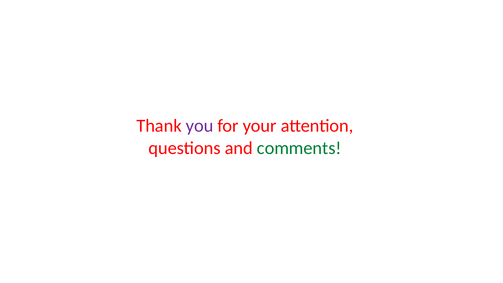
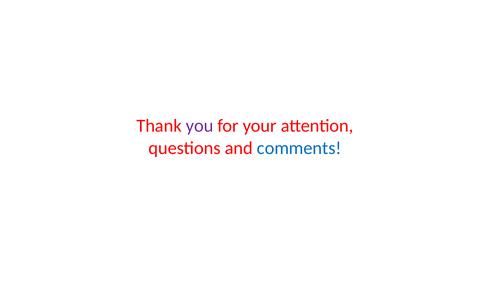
comments colour: green -> blue
